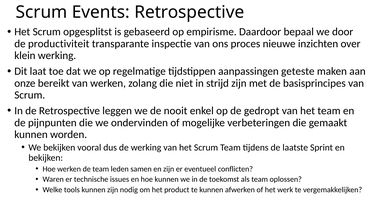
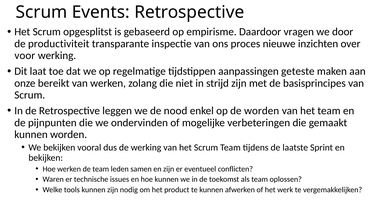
bepaal: bepaal -> vragen
klein: klein -> voor
nooit: nooit -> nood
de gedropt: gedropt -> worden
